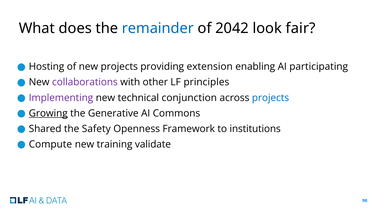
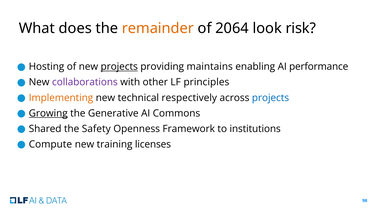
remainder colour: blue -> orange
2042: 2042 -> 2064
fair: fair -> risk
projects at (119, 67) underline: none -> present
extension: extension -> maintains
participating: participating -> performance
Implementing colour: purple -> orange
conjunction: conjunction -> respectively
validate: validate -> licenses
